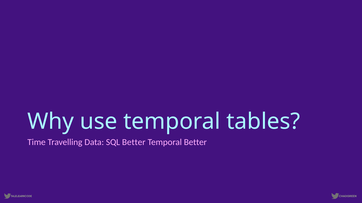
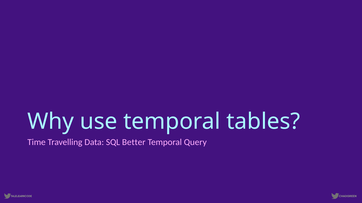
Temporal Better: Better -> Query
